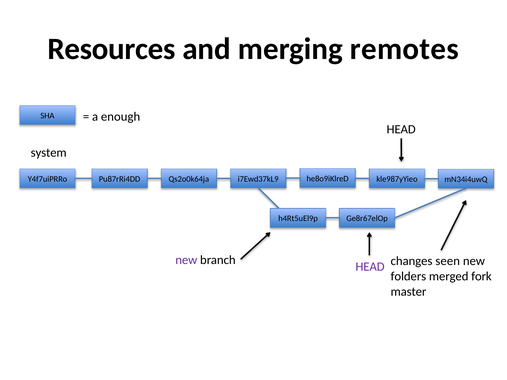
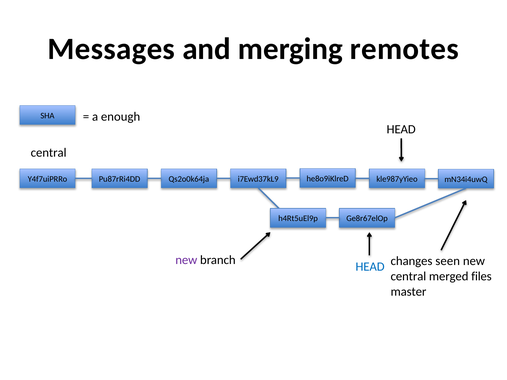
Resources: Resources -> Messages
system at (49, 153): system -> central
HEAD at (370, 267) colour: purple -> blue
folders at (408, 277): folders -> central
fork: fork -> files
